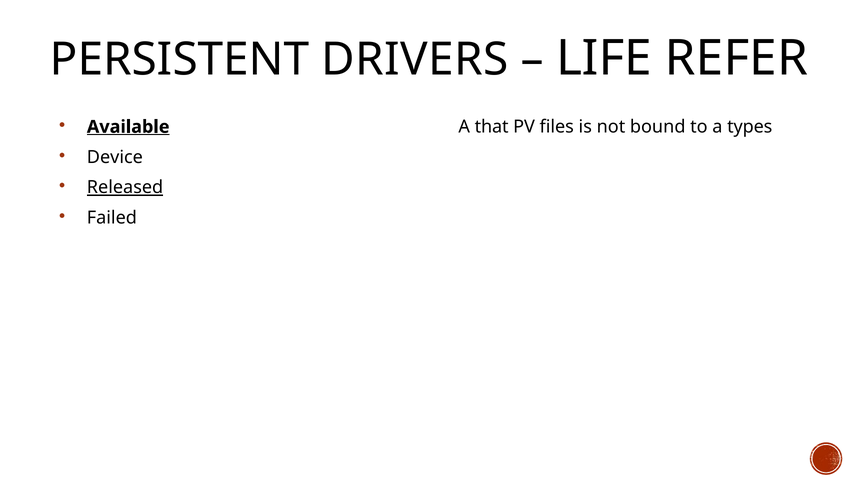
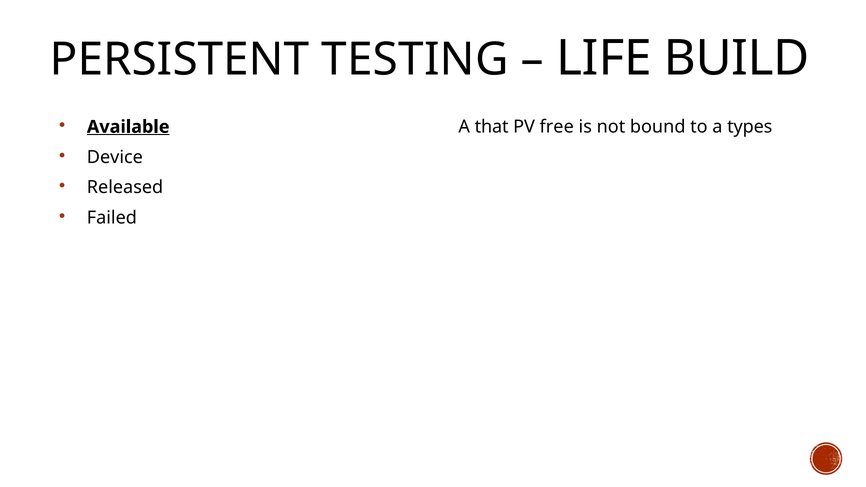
DRIVERS: DRIVERS -> TESTING
REFER: REFER -> BUILD
files: files -> free
Released underline: present -> none
